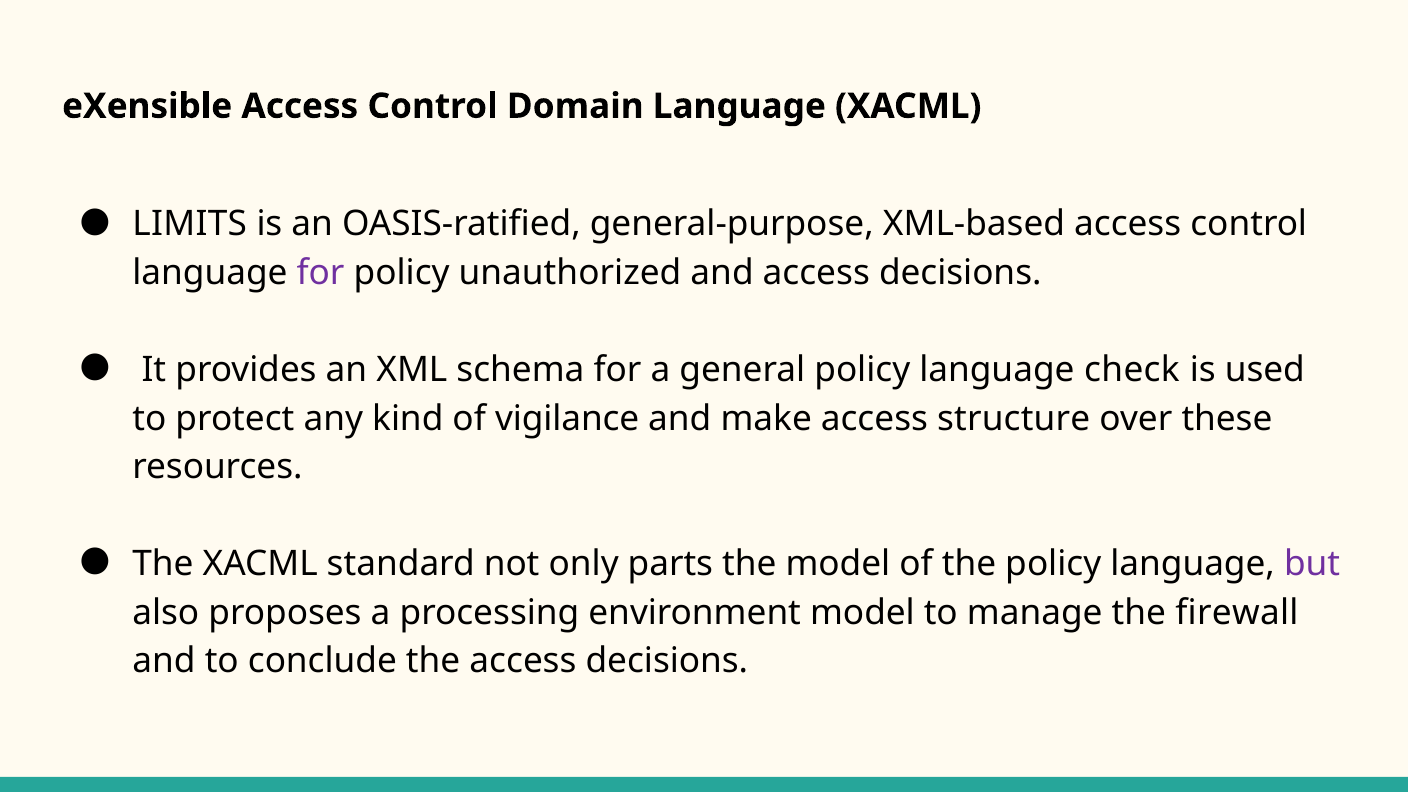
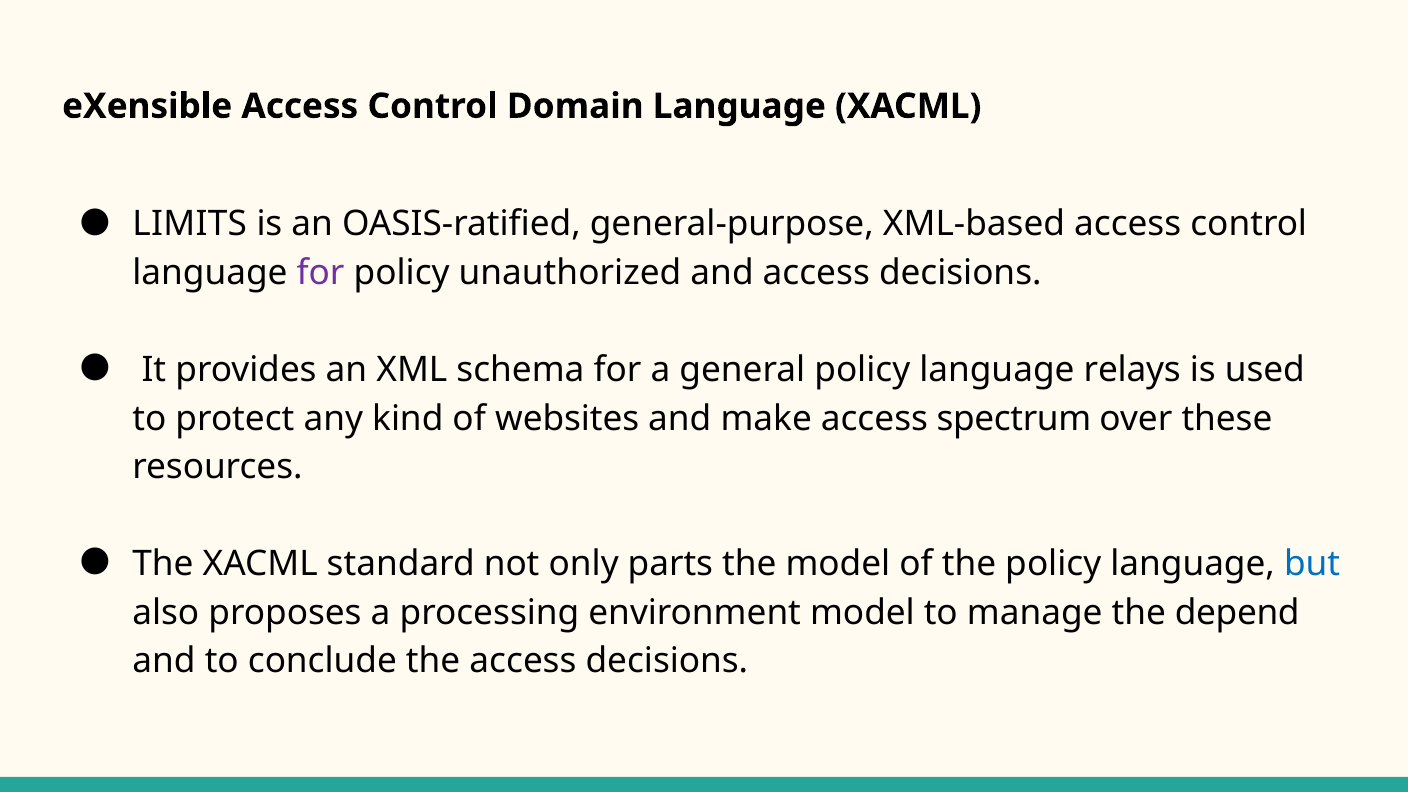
check: check -> relays
vigilance: vigilance -> websites
structure: structure -> spectrum
but colour: purple -> blue
firewall: firewall -> depend
